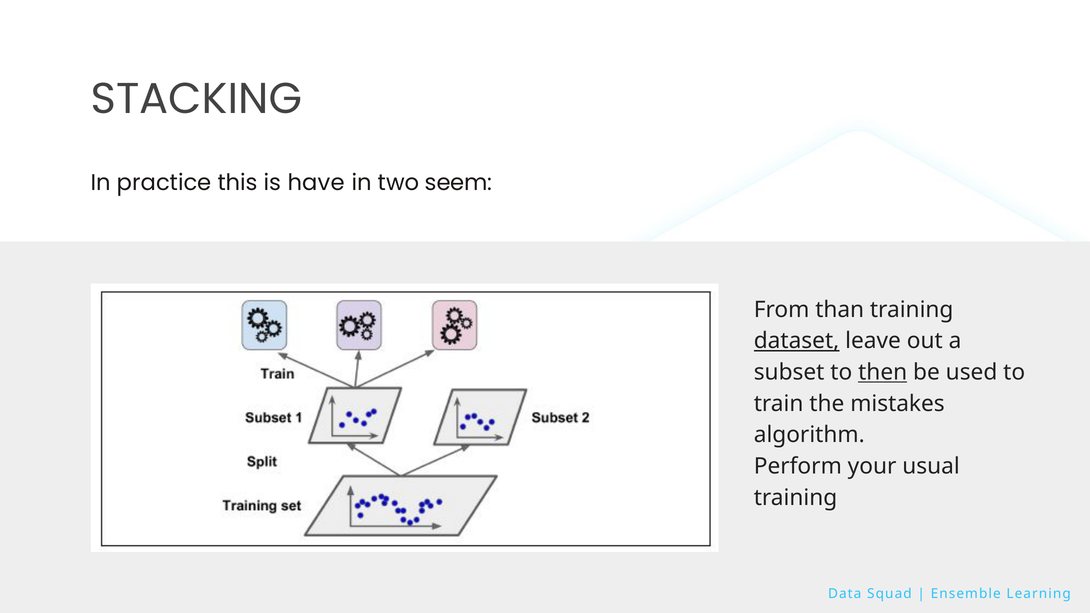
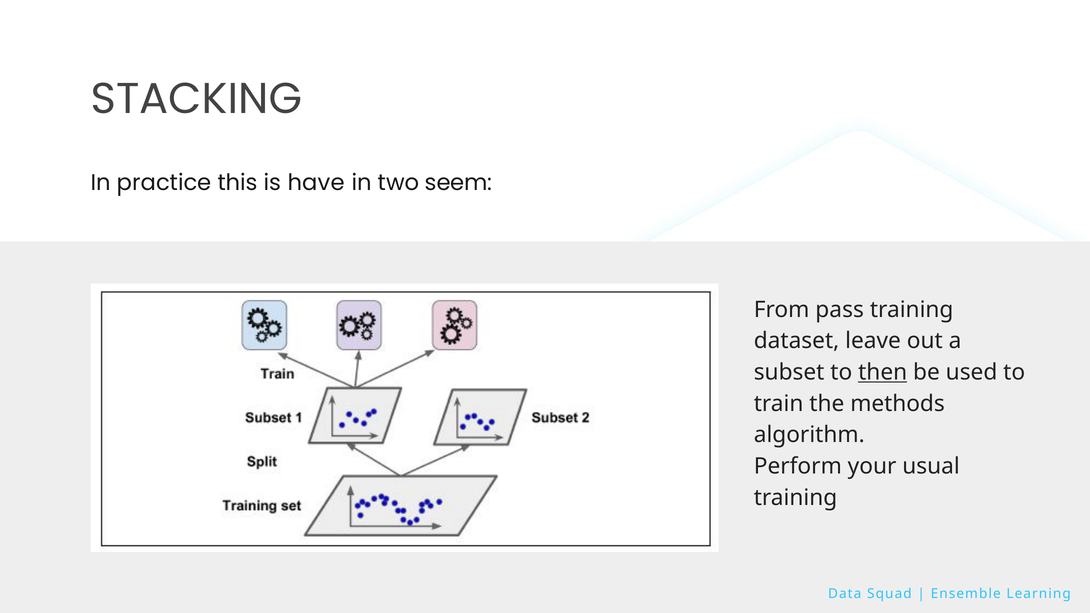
than: than -> pass
dataset underline: present -> none
mistakes: mistakes -> methods
